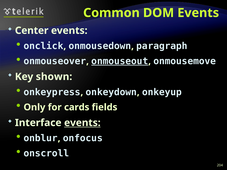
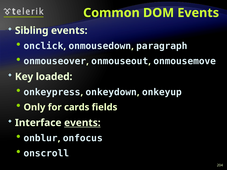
Center: Center -> Sibling
onmouseout underline: present -> none
shown: shown -> loaded
